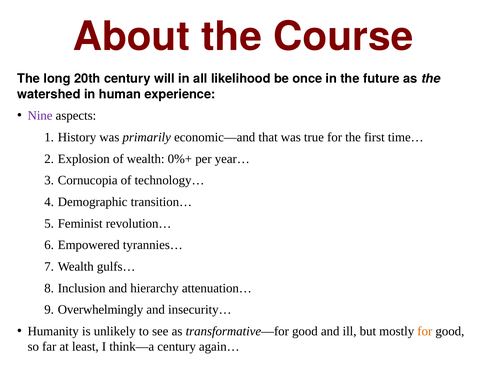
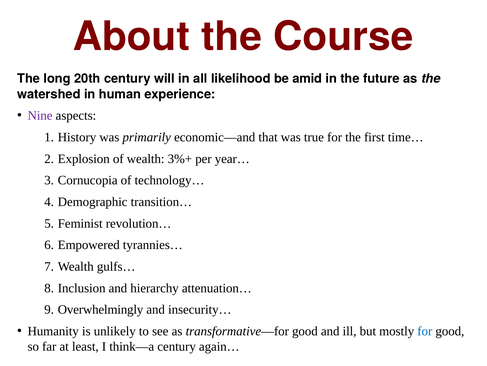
once: once -> amid
0%+: 0%+ -> 3%+
for at (425, 331) colour: orange -> blue
